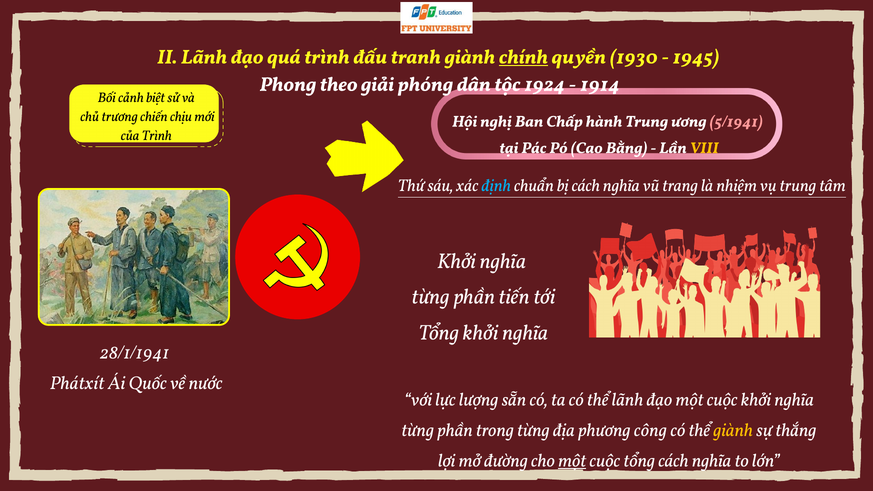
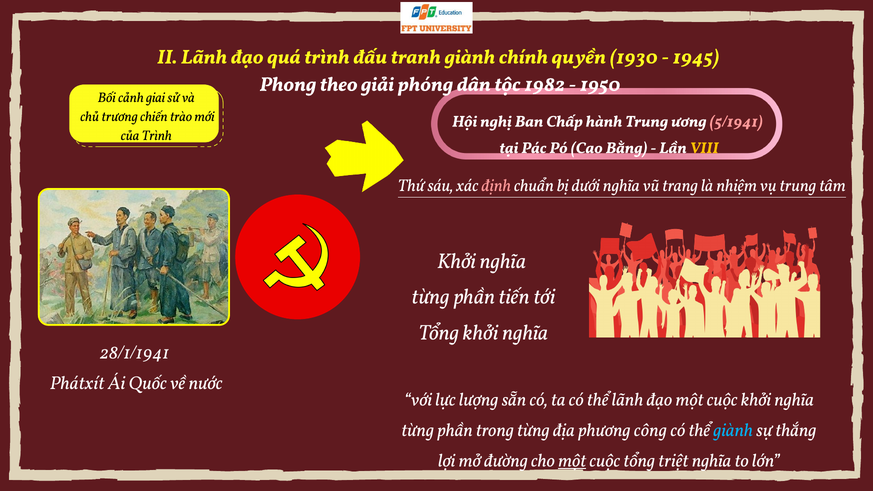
chính underline: present -> none
1924: 1924 -> 1982
1914: 1914 -> 1950
biệt: biệt -> giai
chịu: chịu -> trào
định colour: light blue -> pink
bị cách: cách -> dưới
giành at (733, 430) colour: yellow -> light blue
tổng cách: cách -> triệt
